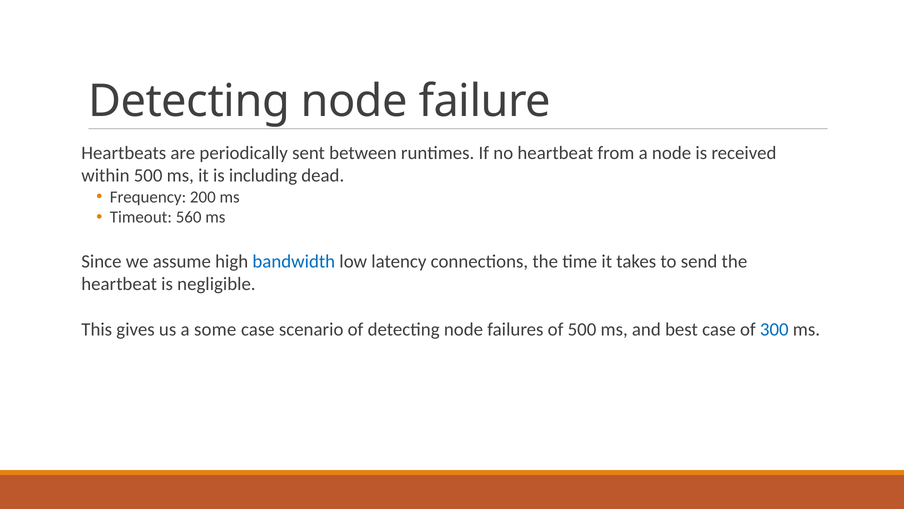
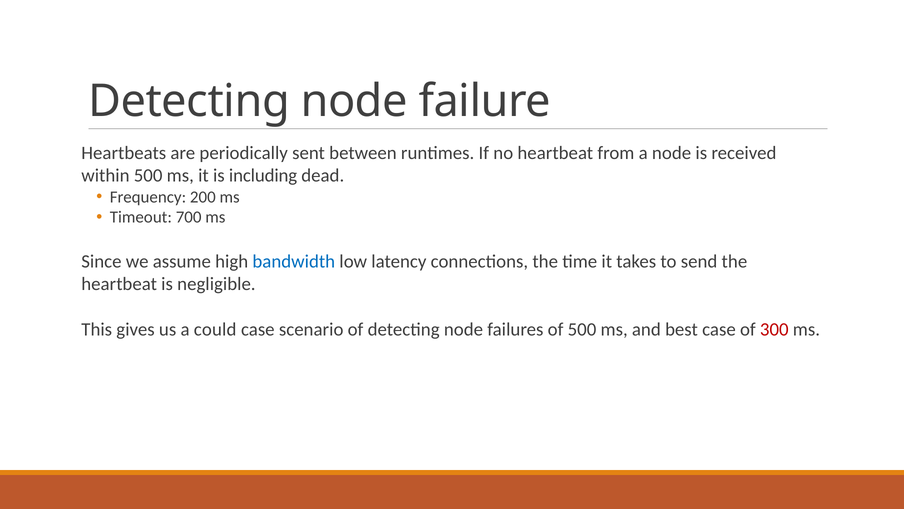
560: 560 -> 700
some: some -> could
300 colour: blue -> red
